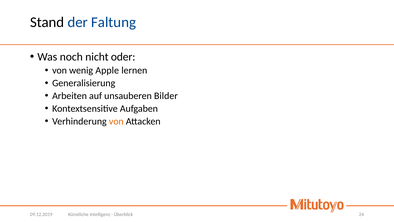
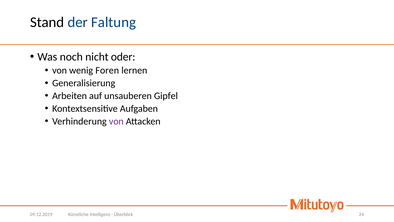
Apple: Apple -> Foren
Bilder: Bilder -> Gipfel
von at (116, 121) colour: orange -> purple
